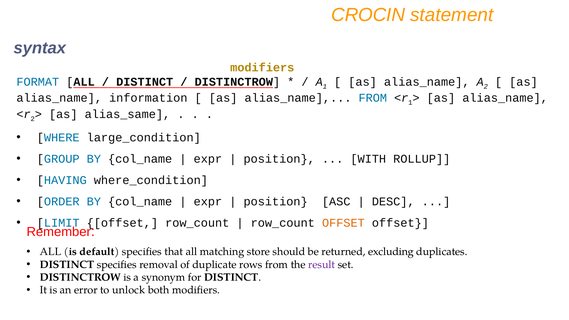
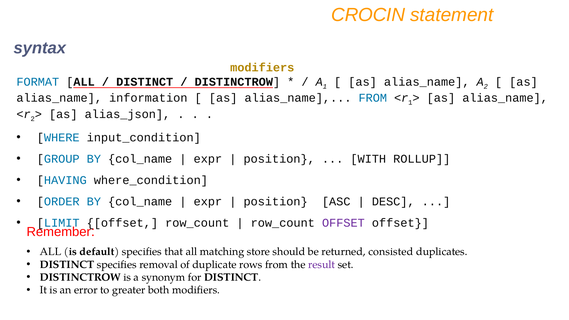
alias_same: alias_same -> alias_json
large_condition: large_condition -> input_condition
OFFSET at (343, 223) colour: orange -> purple
excluding: excluding -> consisted
unlock: unlock -> greater
